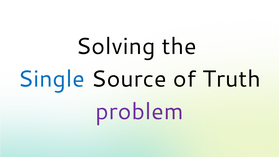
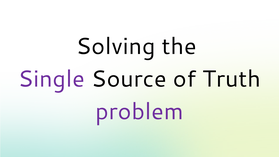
Single colour: blue -> purple
